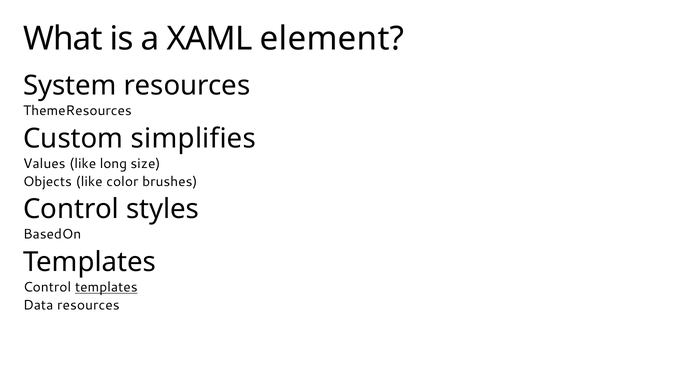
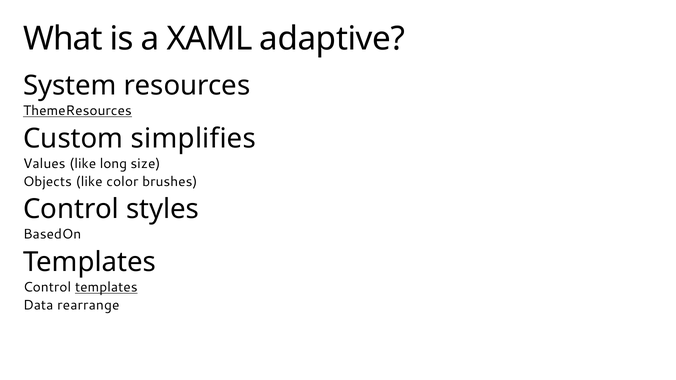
element: element -> adaptive
ThemeResources underline: none -> present
Data resources: resources -> rearrange
